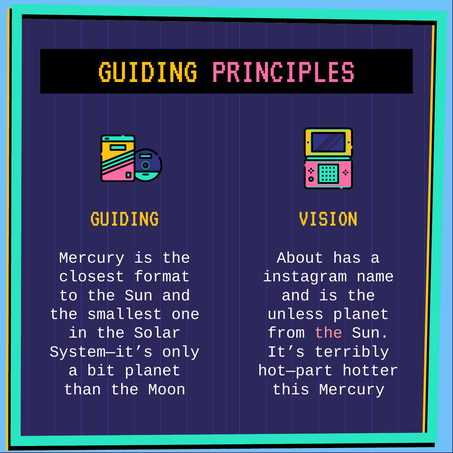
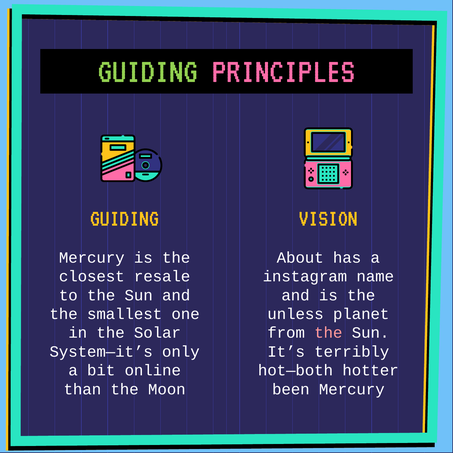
GUIDING at (148, 70) colour: yellow -> light green
format: format -> resale
bit planet: planet -> online
hot—part: hot—part -> hot—both
this: this -> been
